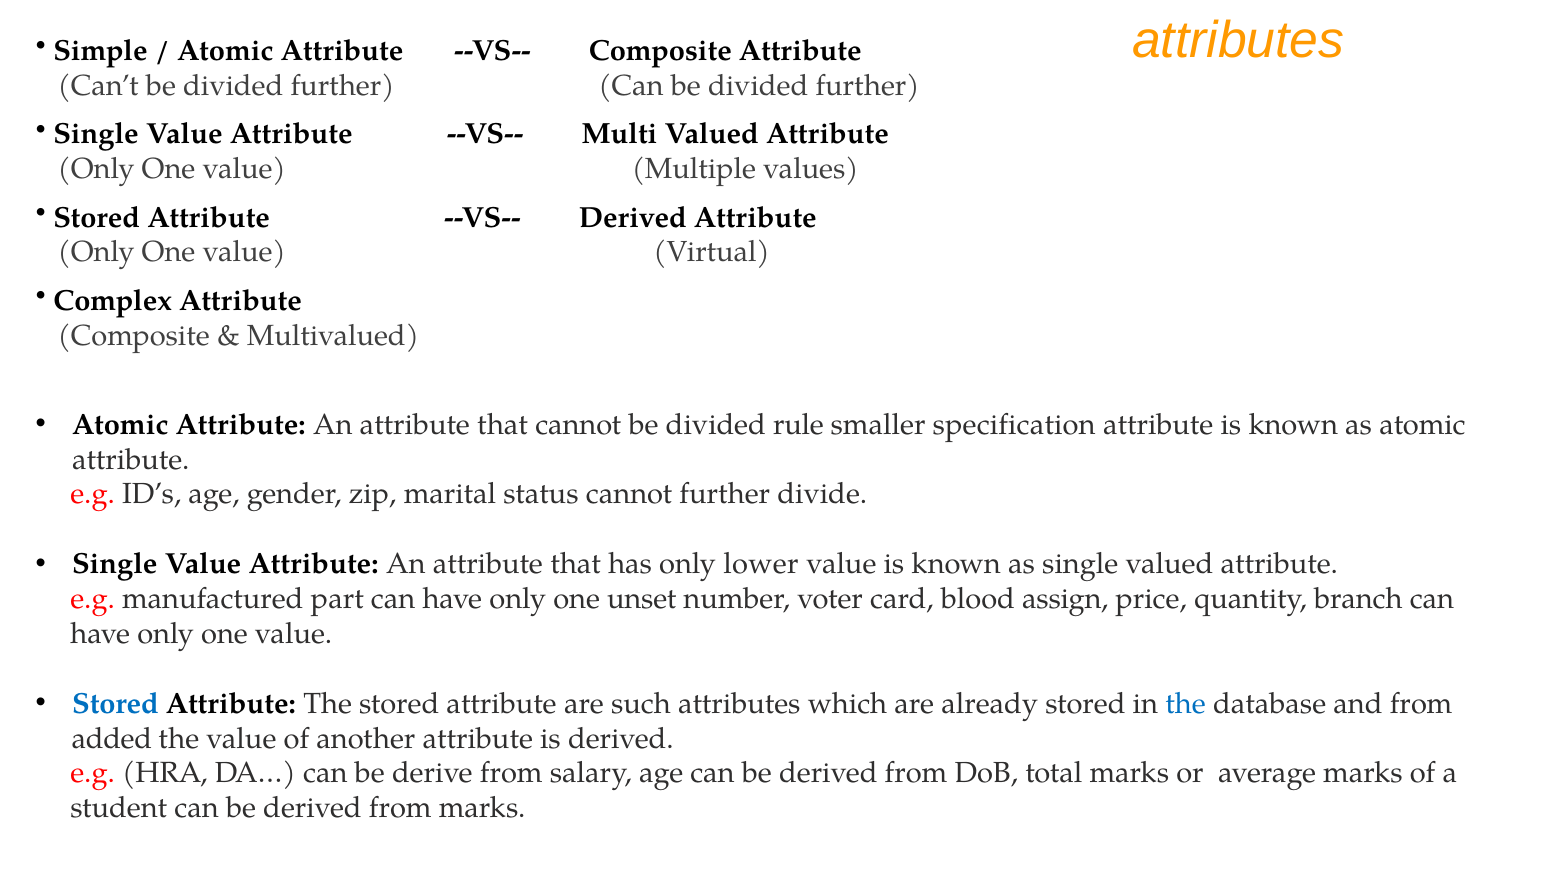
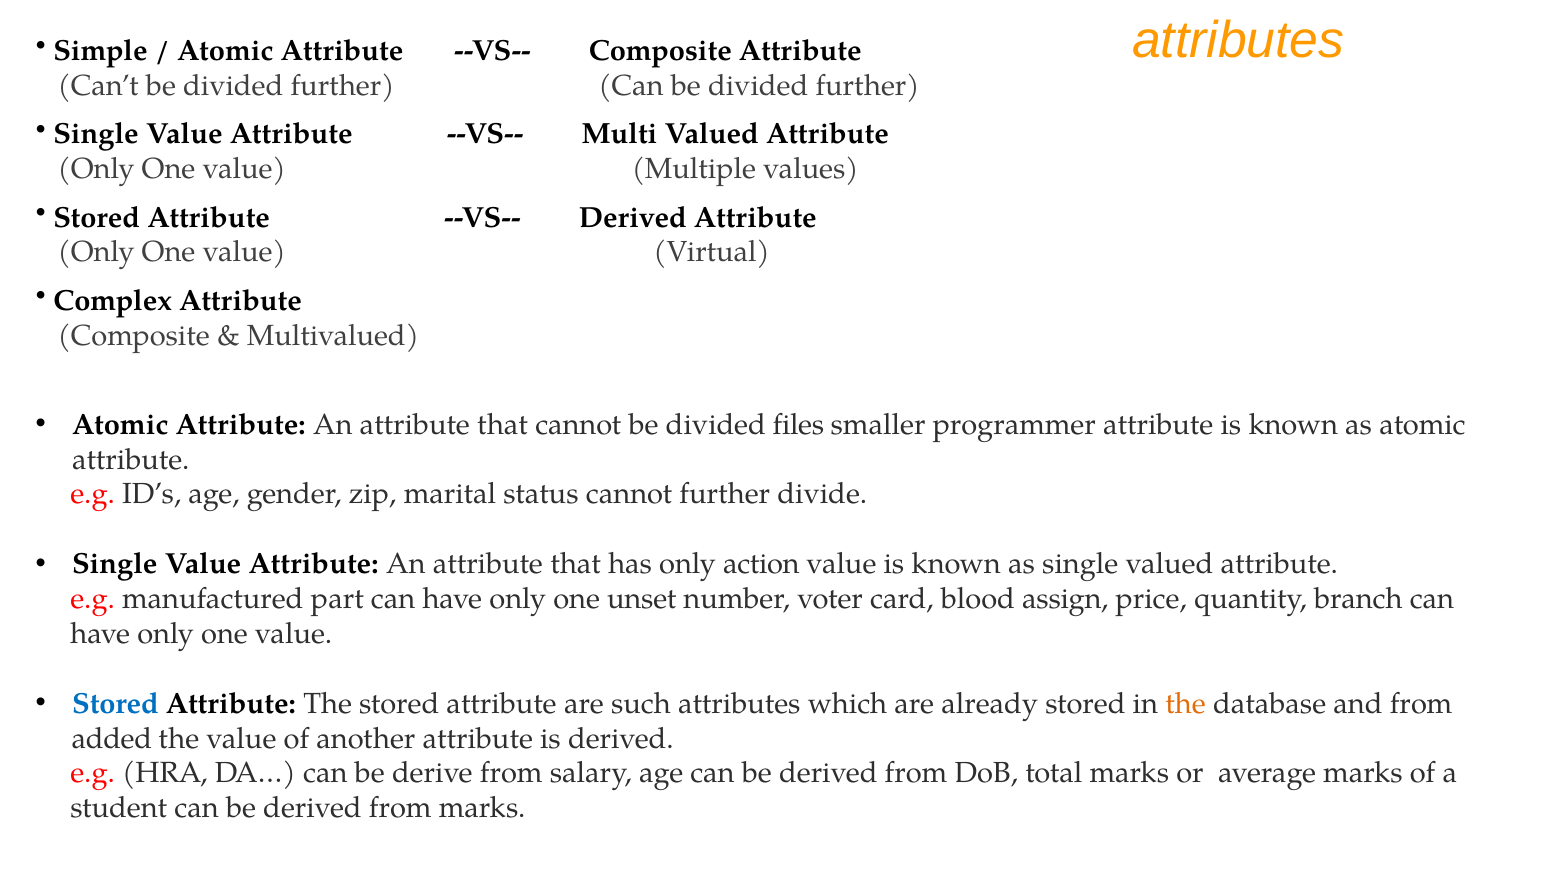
rule: rule -> files
specification: specification -> programmer
lower: lower -> action
the at (1186, 703) colour: blue -> orange
